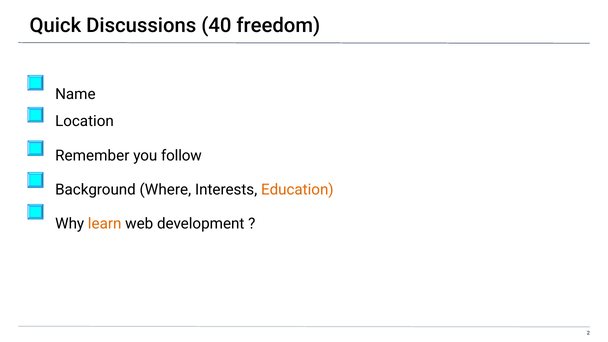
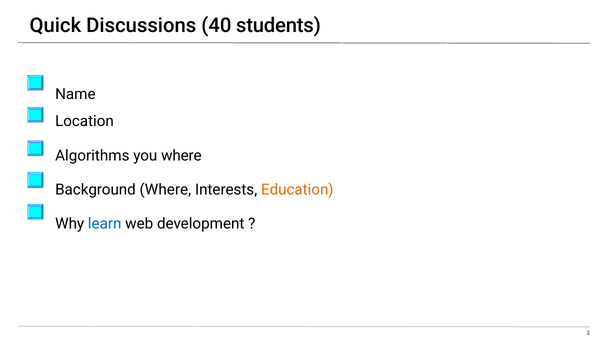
freedom: freedom -> students
Remember: Remember -> Algorithms
you follow: follow -> where
learn colour: orange -> blue
